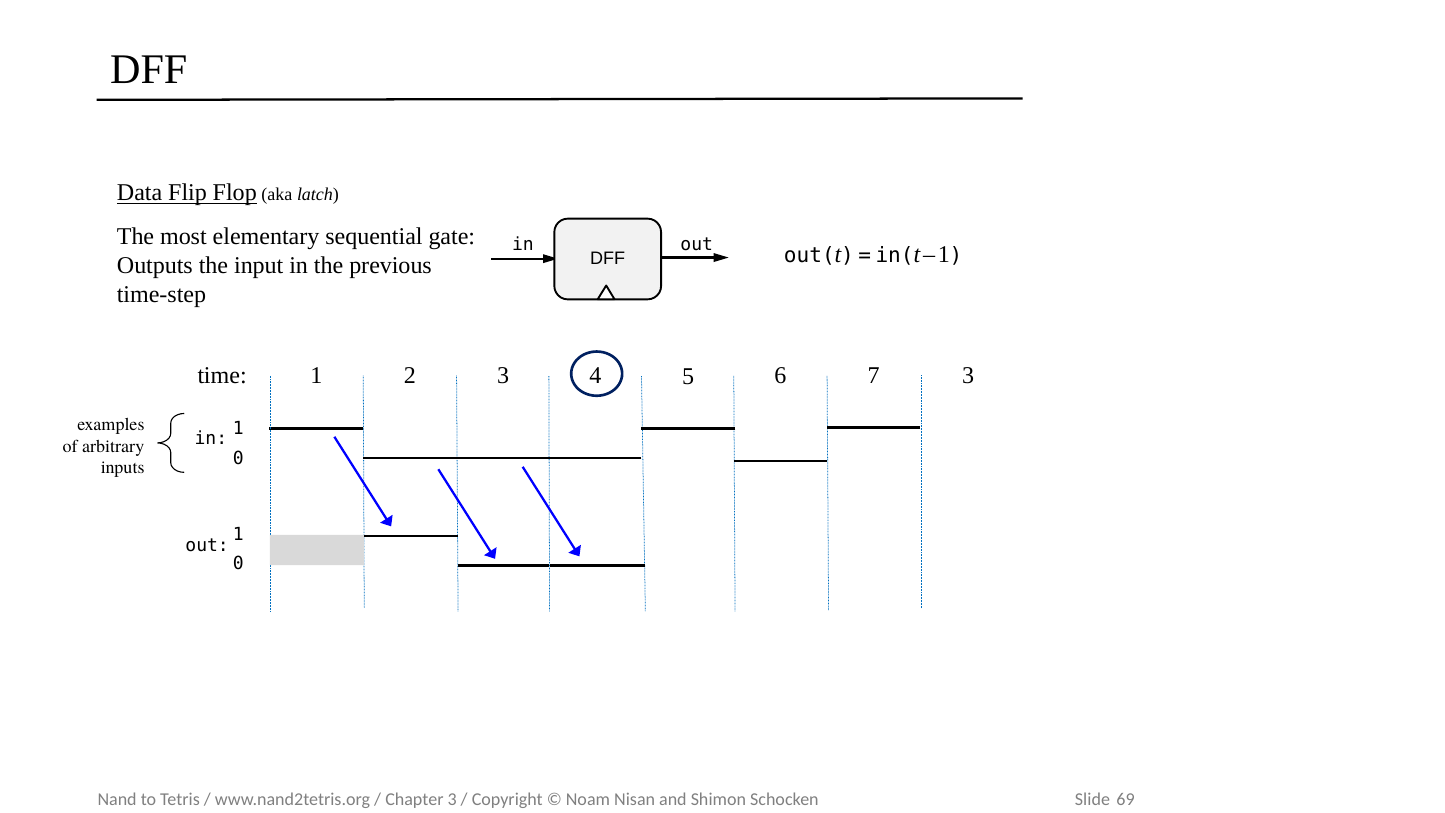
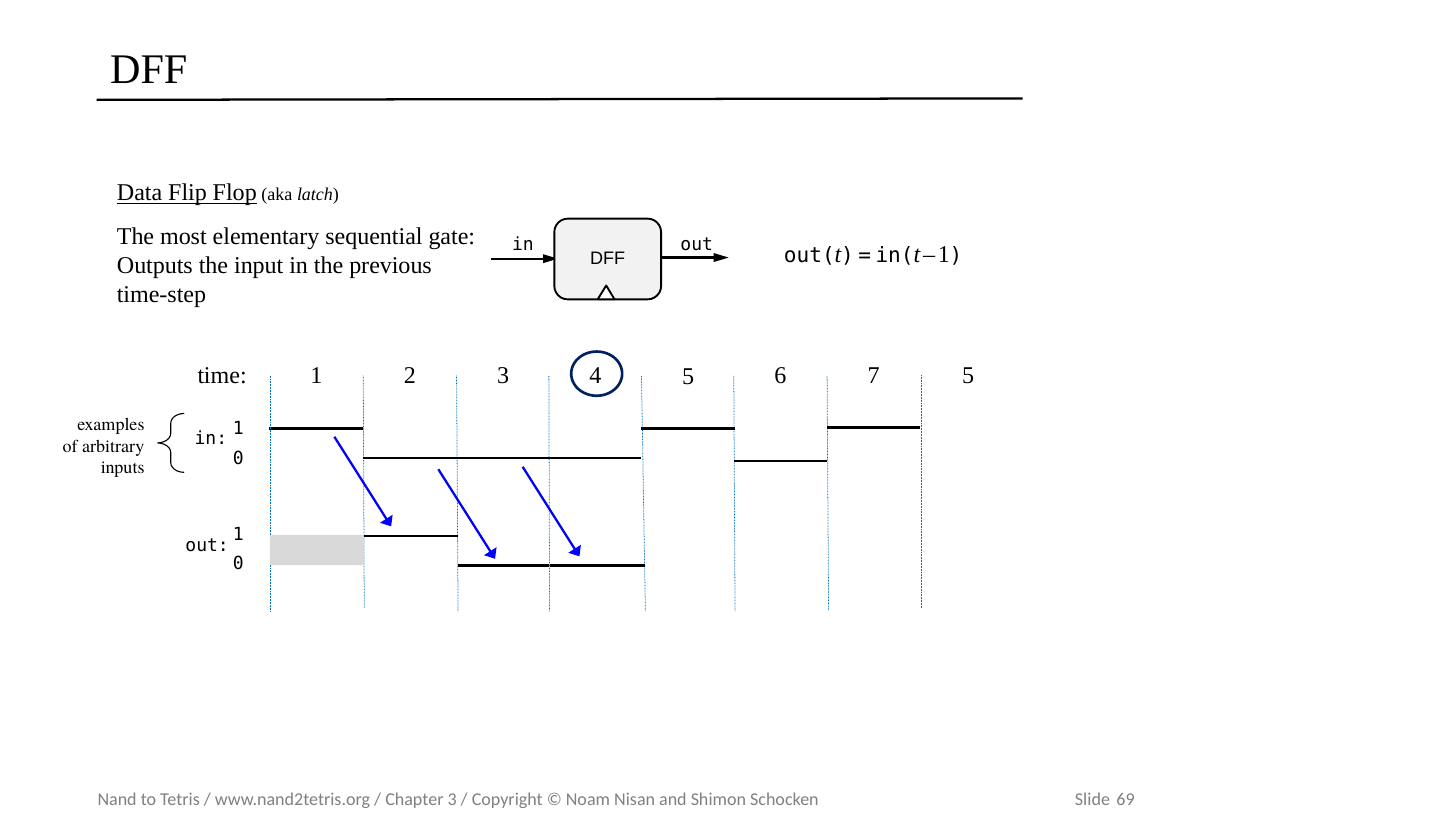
7 3: 3 -> 5
